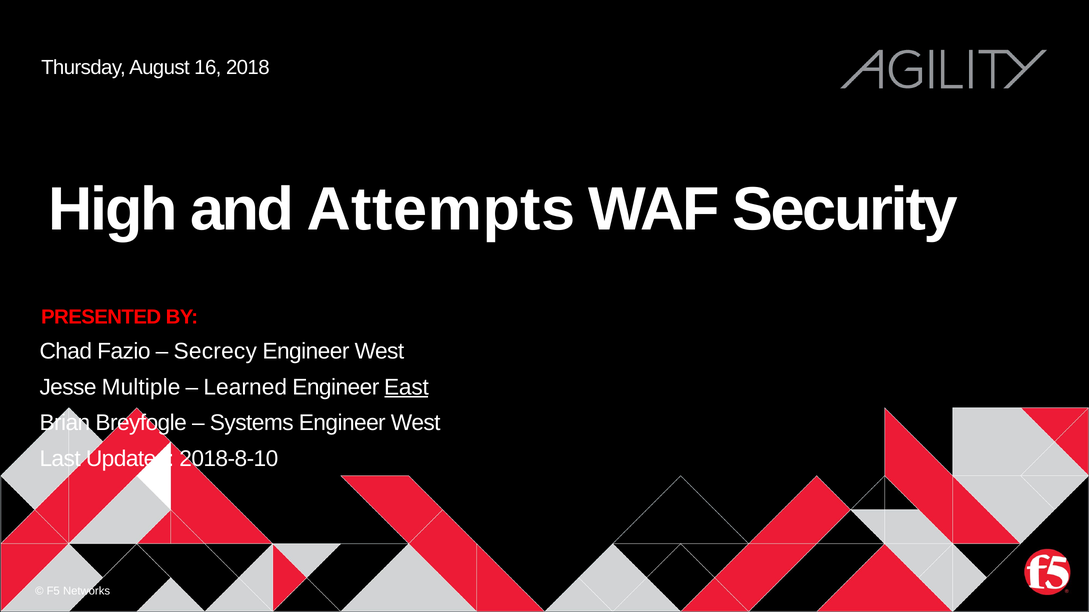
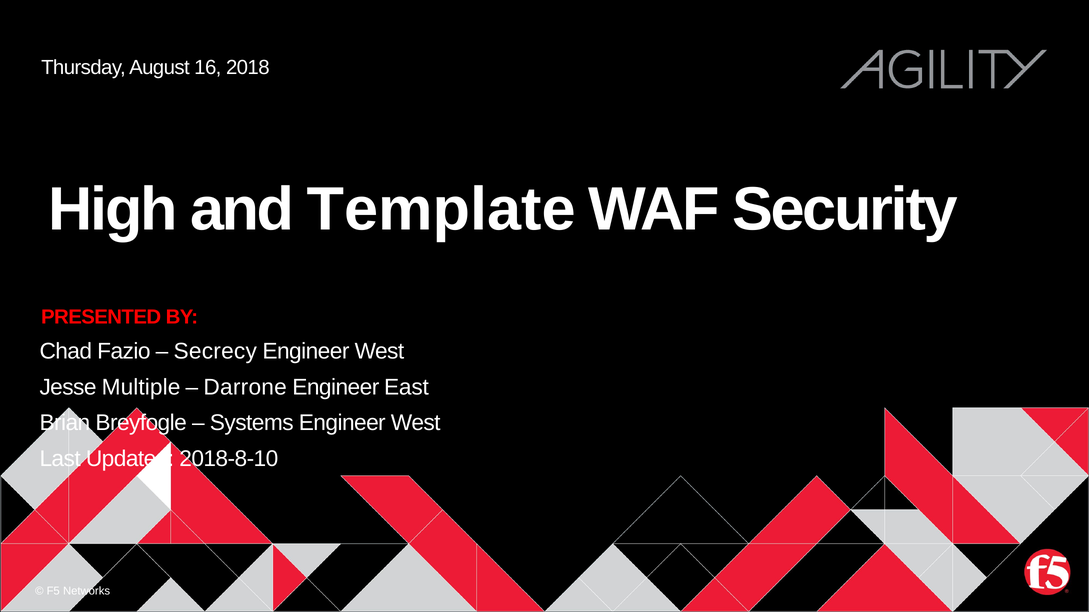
Attempts: Attempts -> Template
Learned: Learned -> Darrone
East underline: present -> none
